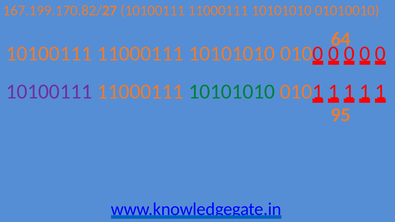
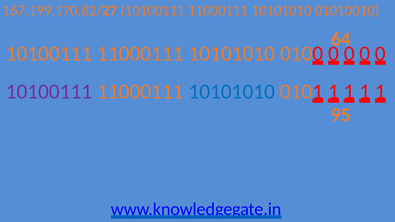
10101010 at (232, 92) colour: green -> blue
